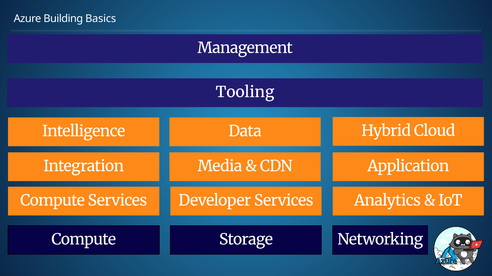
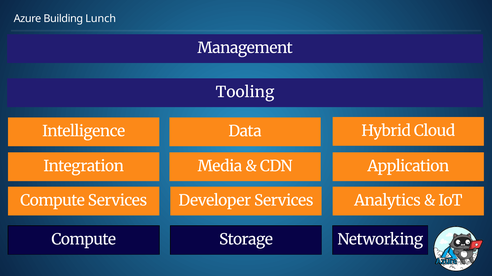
Basics: Basics -> Lunch
